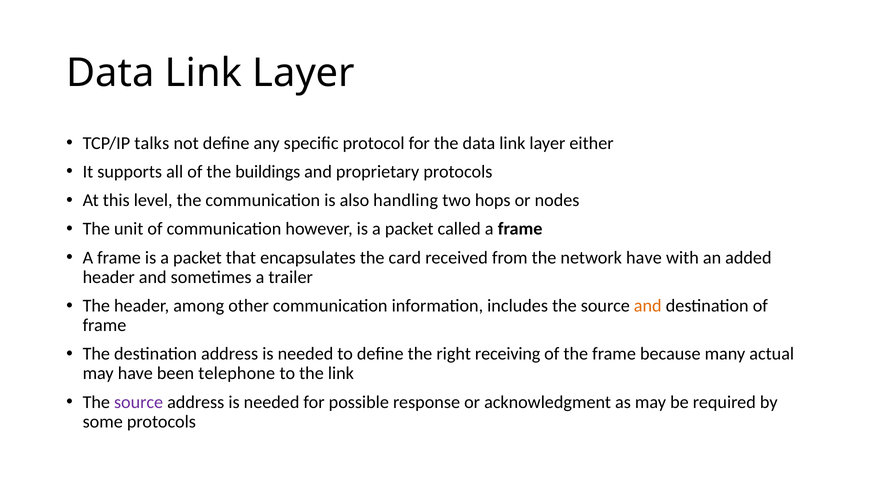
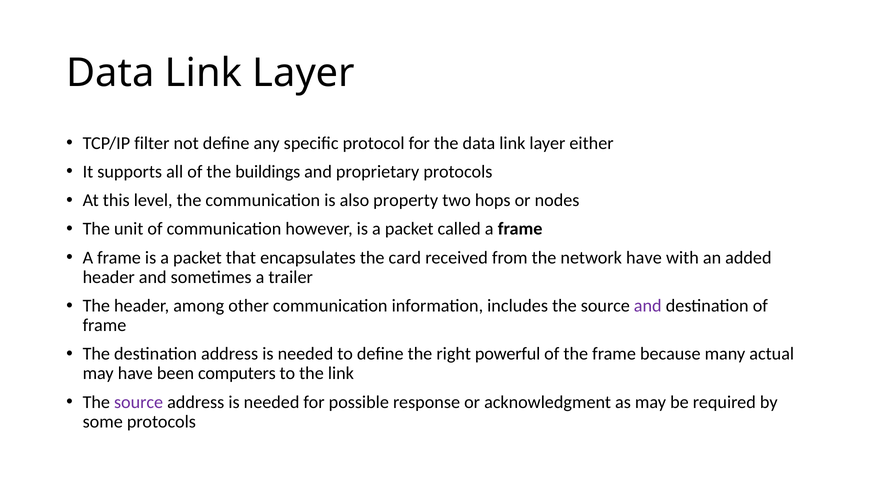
talks: talks -> filter
handling: handling -> property
and at (648, 306) colour: orange -> purple
receiving: receiving -> powerful
telephone: telephone -> computers
